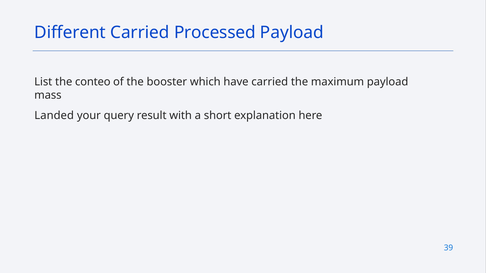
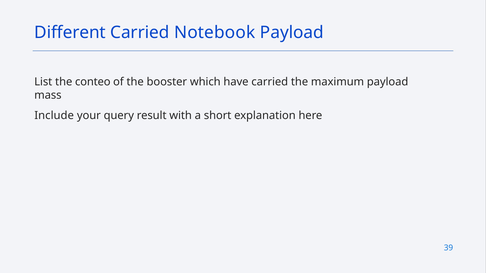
Processed: Processed -> Notebook
Landed: Landed -> Include
